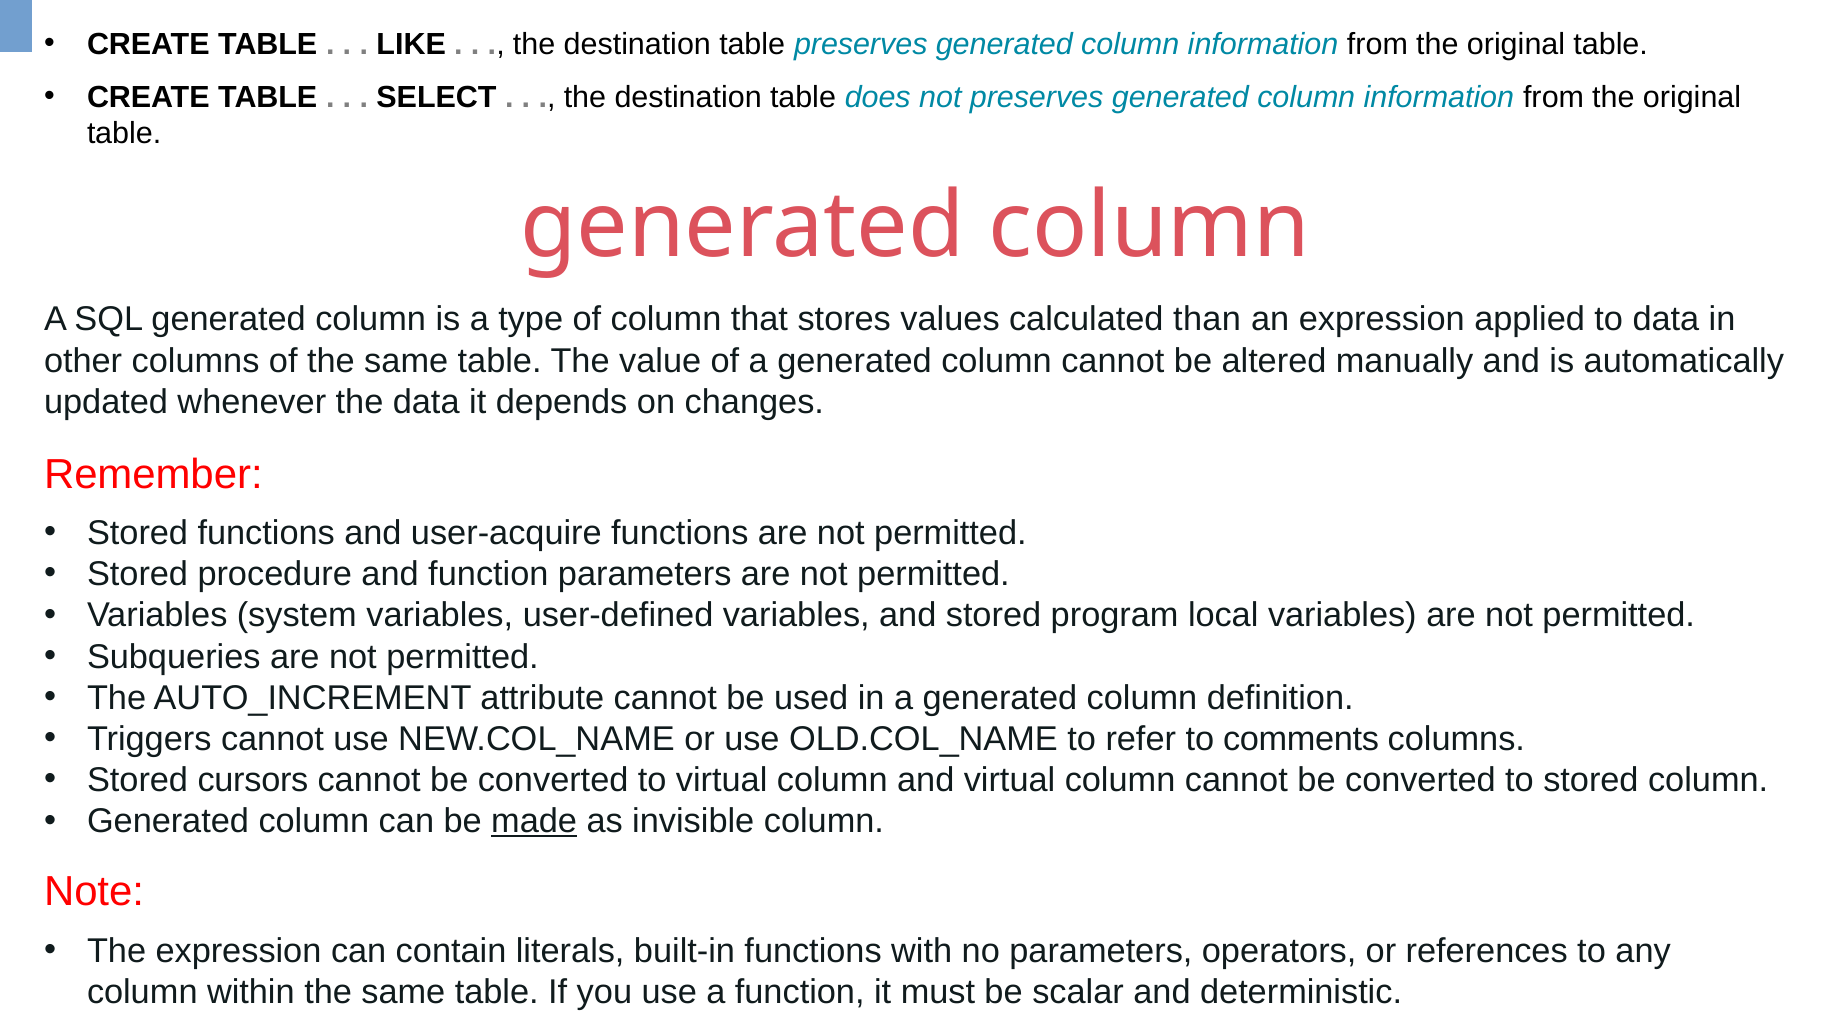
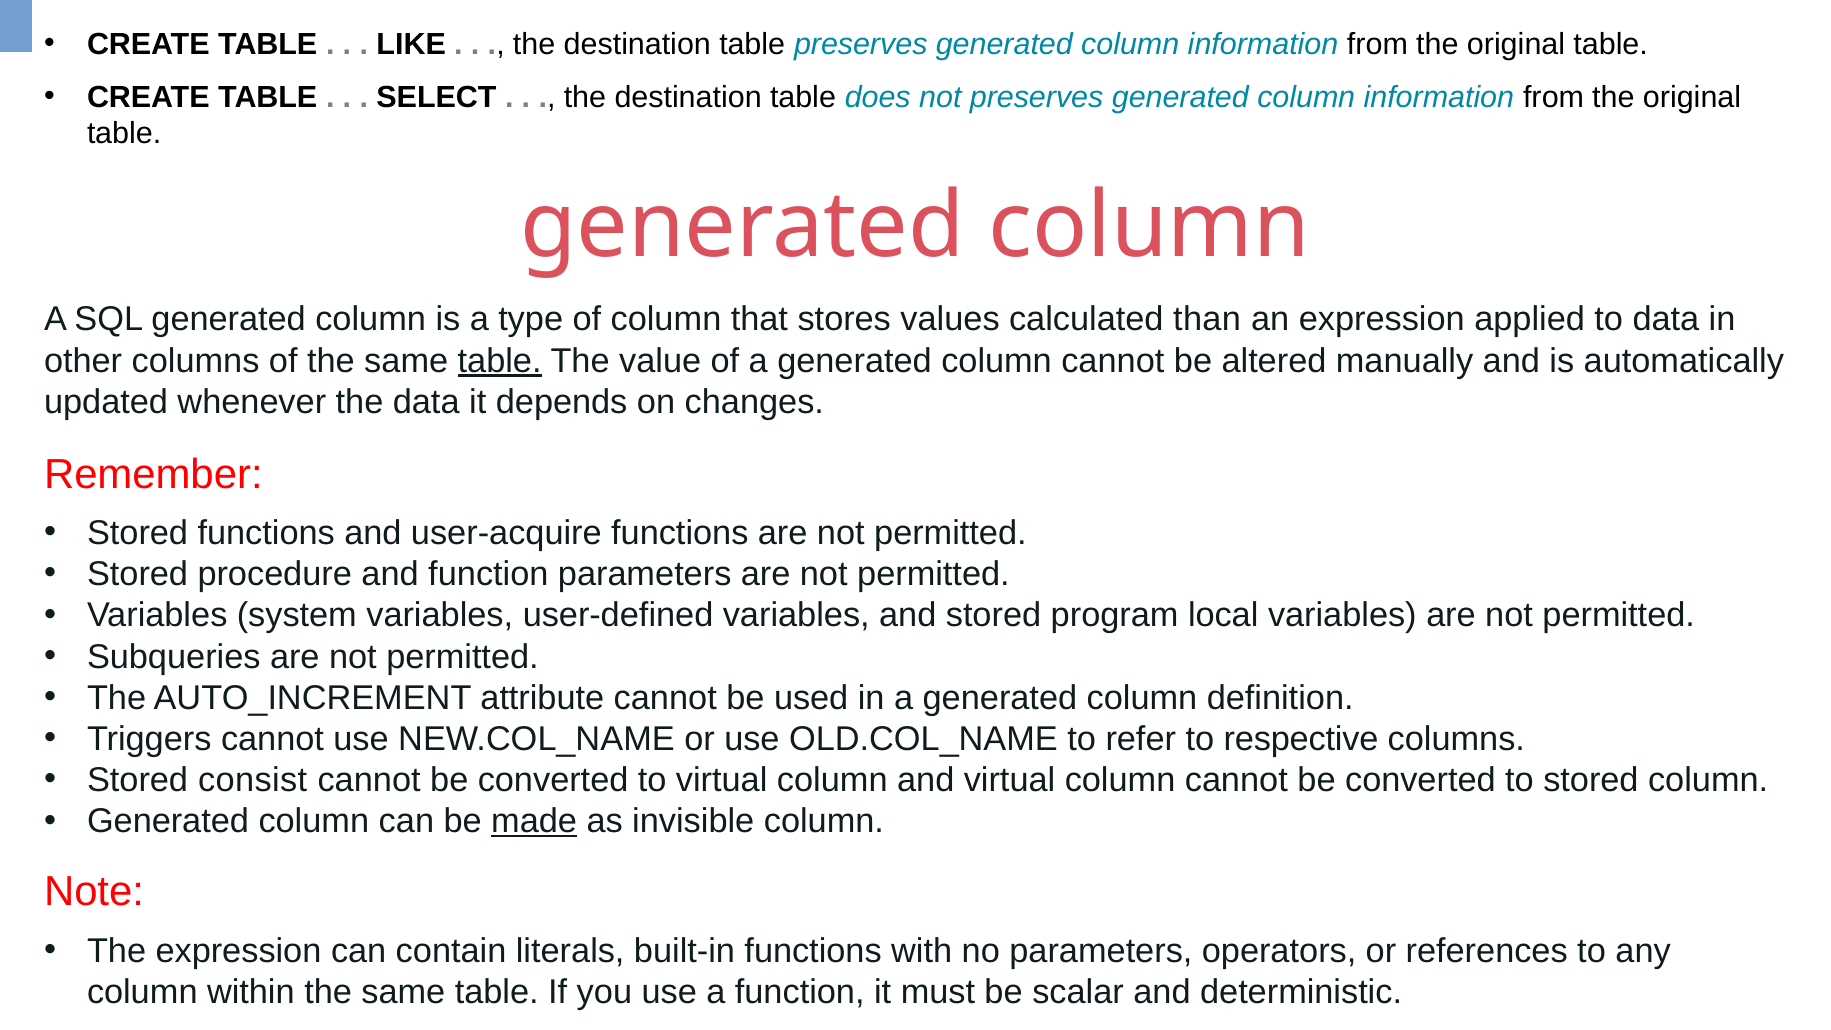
table at (500, 361) underline: none -> present
comments: comments -> respective
cursors: cursors -> consist
